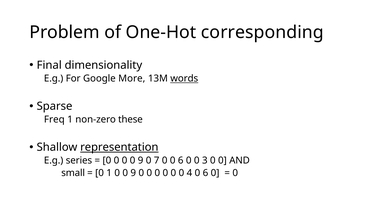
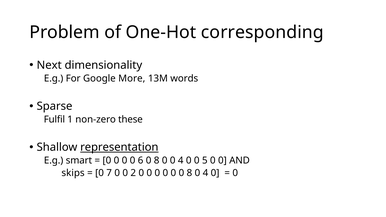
Final: Final -> Next
words underline: present -> none
Freq: Freq -> Fulfil
series: series -> smart
0 0 0 9: 9 -> 6
7 at (157, 161): 7 -> 8
0 0 6: 6 -> 4
3: 3 -> 5
small: small -> skips
0 1: 1 -> 7
9 at (133, 173): 9 -> 2
0 0 4: 4 -> 8
6 at (205, 173): 6 -> 4
